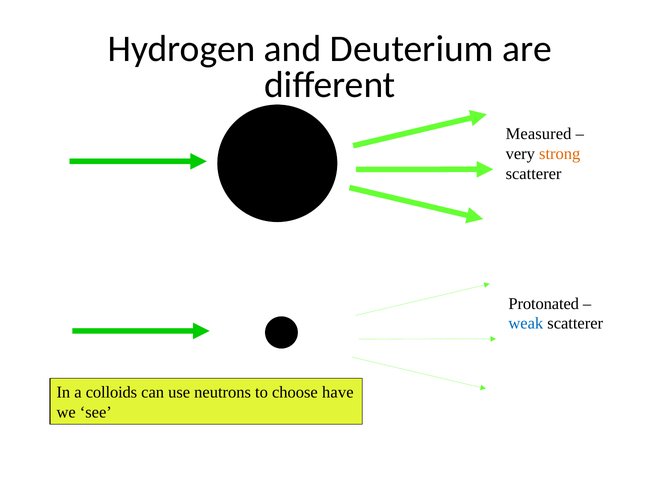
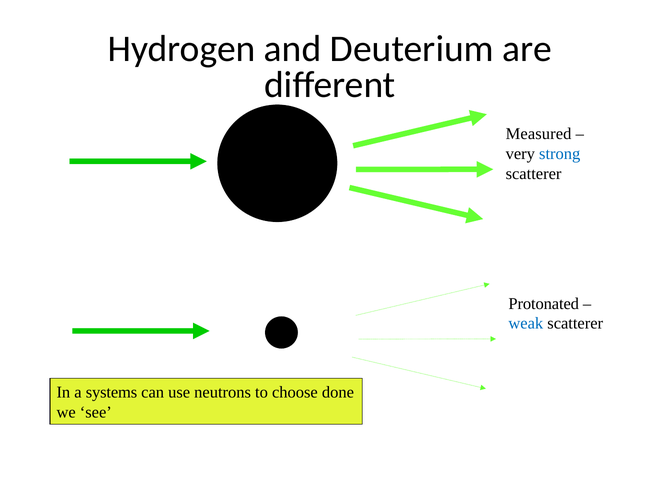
strong colour: orange -> blue
colloids: colloids -> systems
have: have -> done
